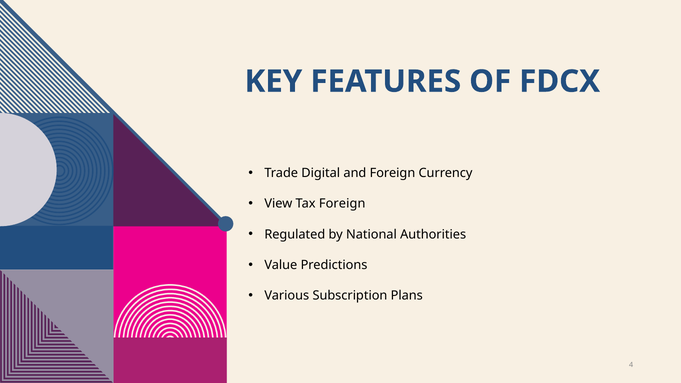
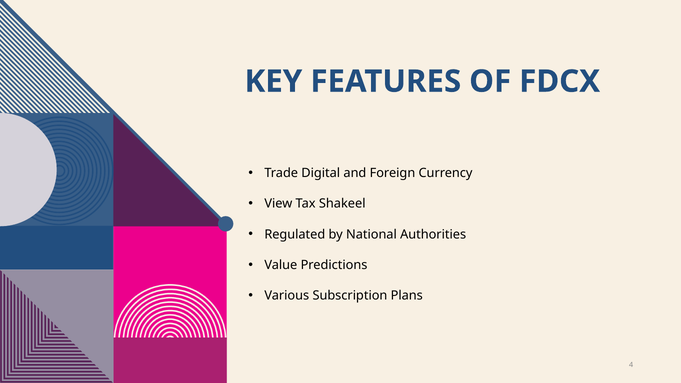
Tax Foreign: Foreign -> Shakeel
